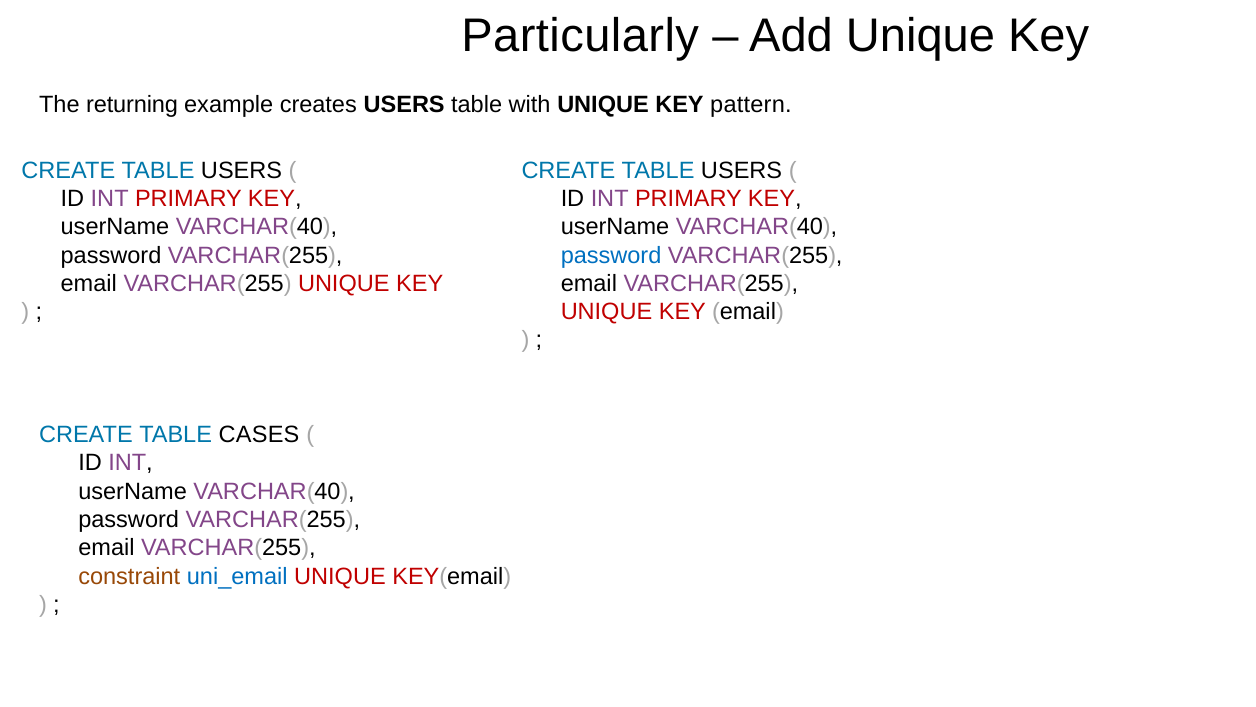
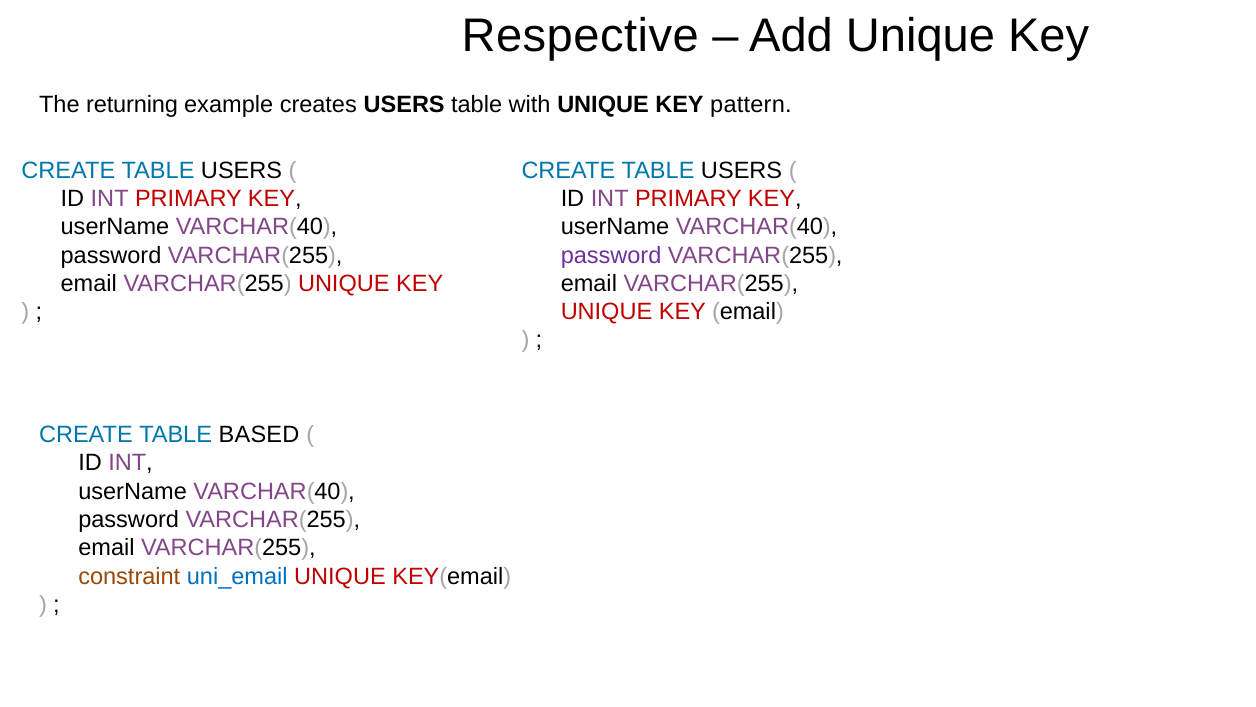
Particularly: Particularly -> Respective
password at (611, 255) colour: blue -> purple
CASES: CASES -> BASED
